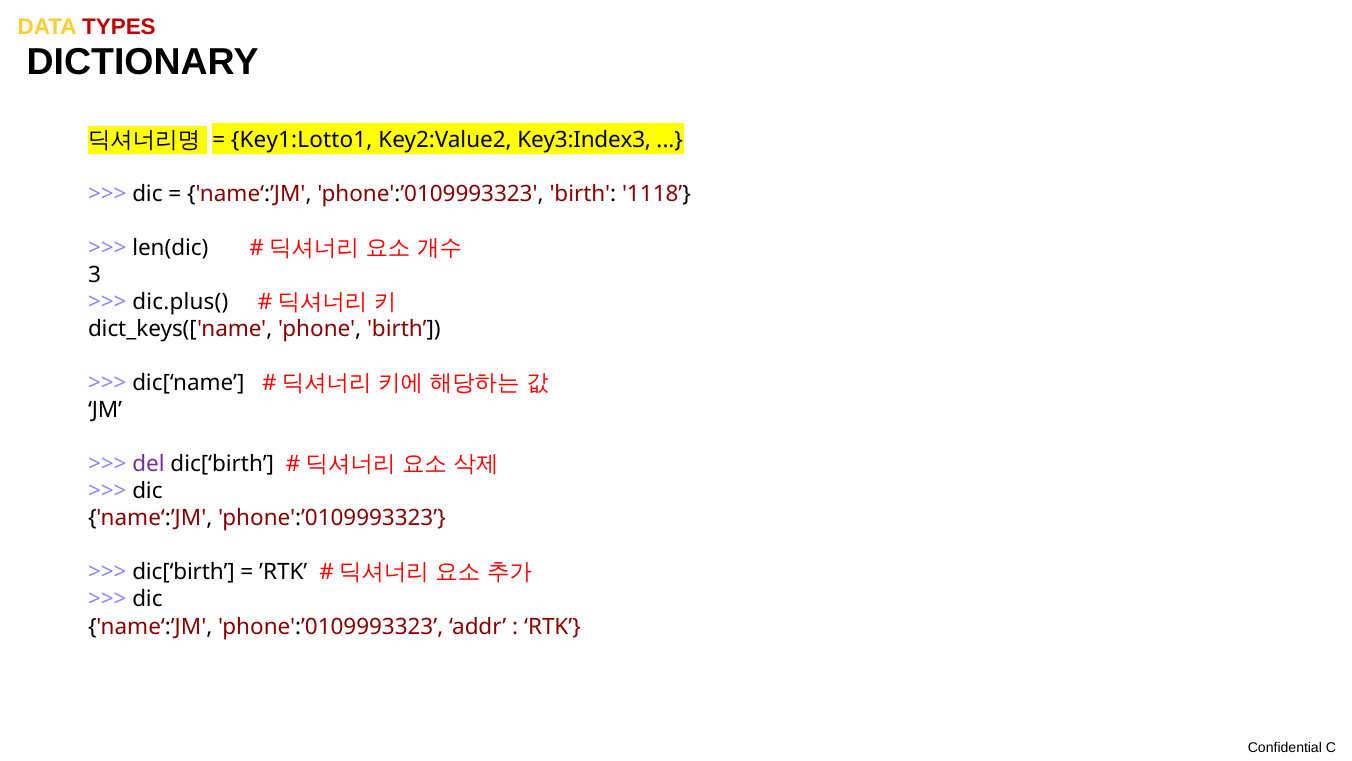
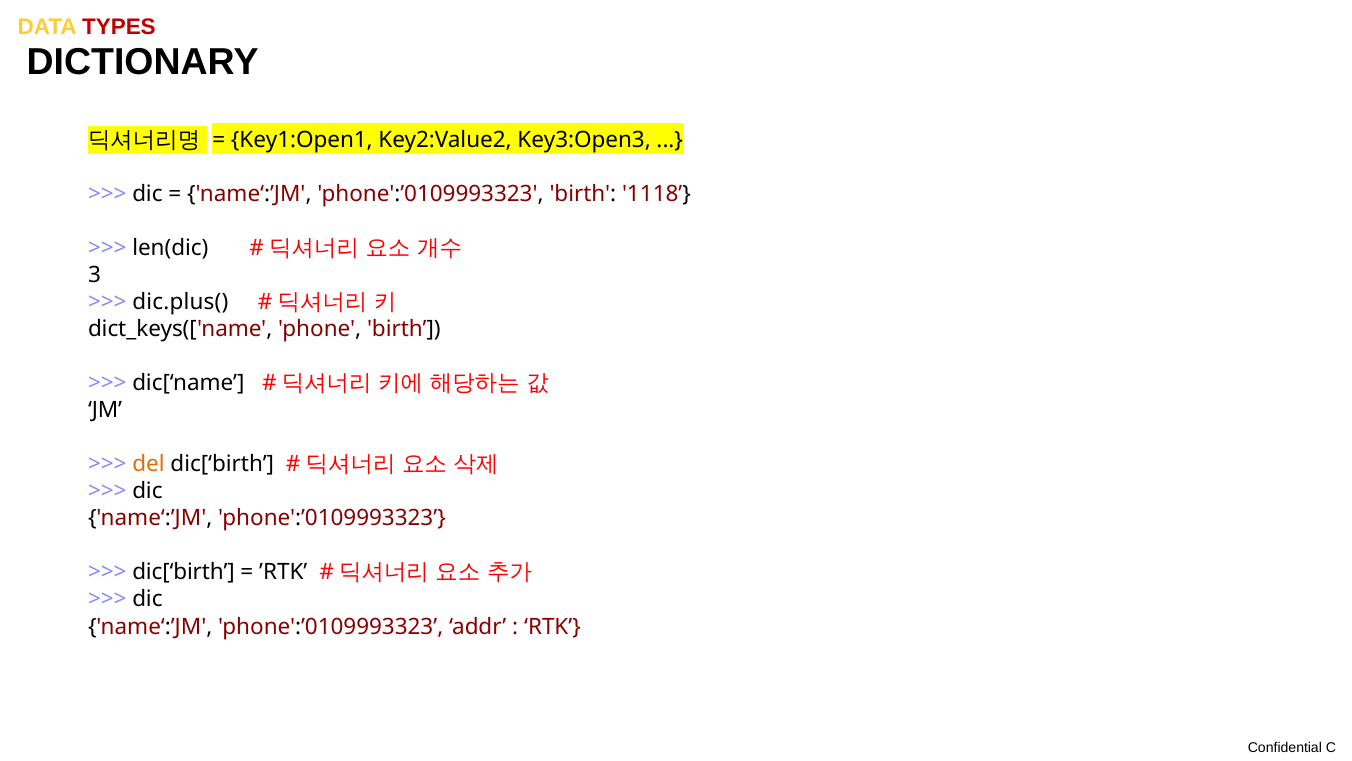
Key1:Lotto1: Key1:Lotto1 -> Key1:Open1
Key3:Index3: Key3:Index3 -> Key3:Open3
del colour: purple -> orange
